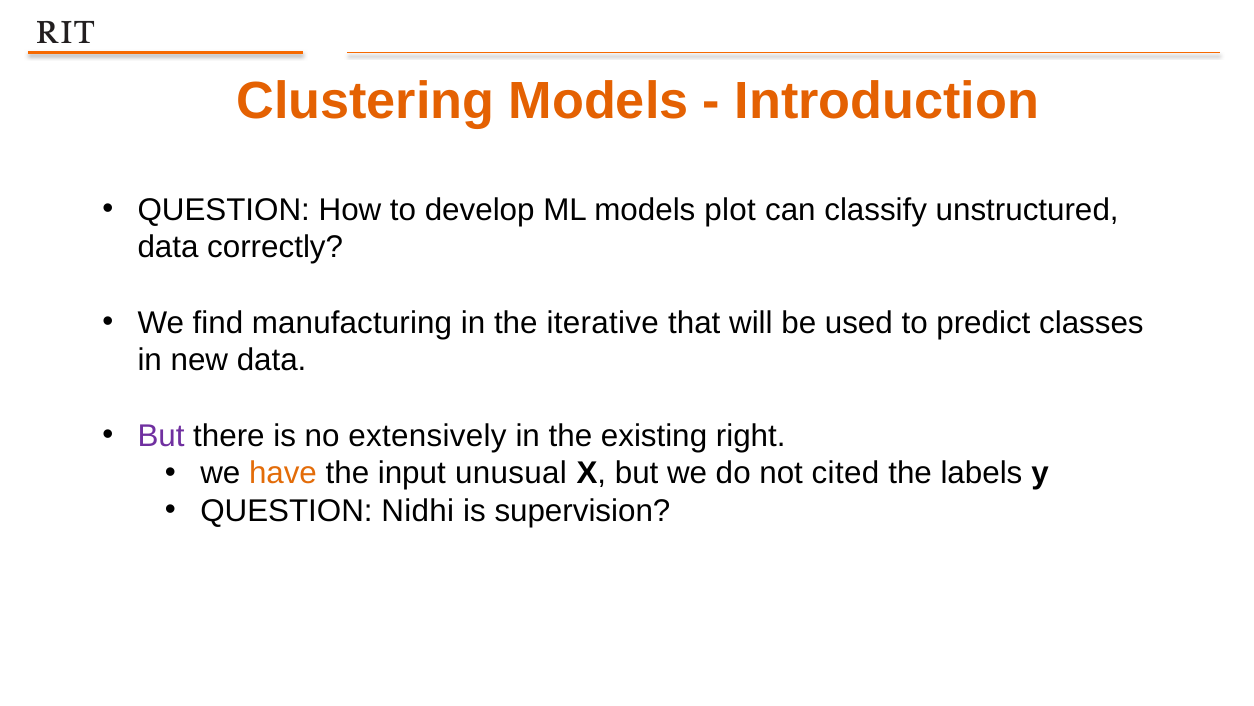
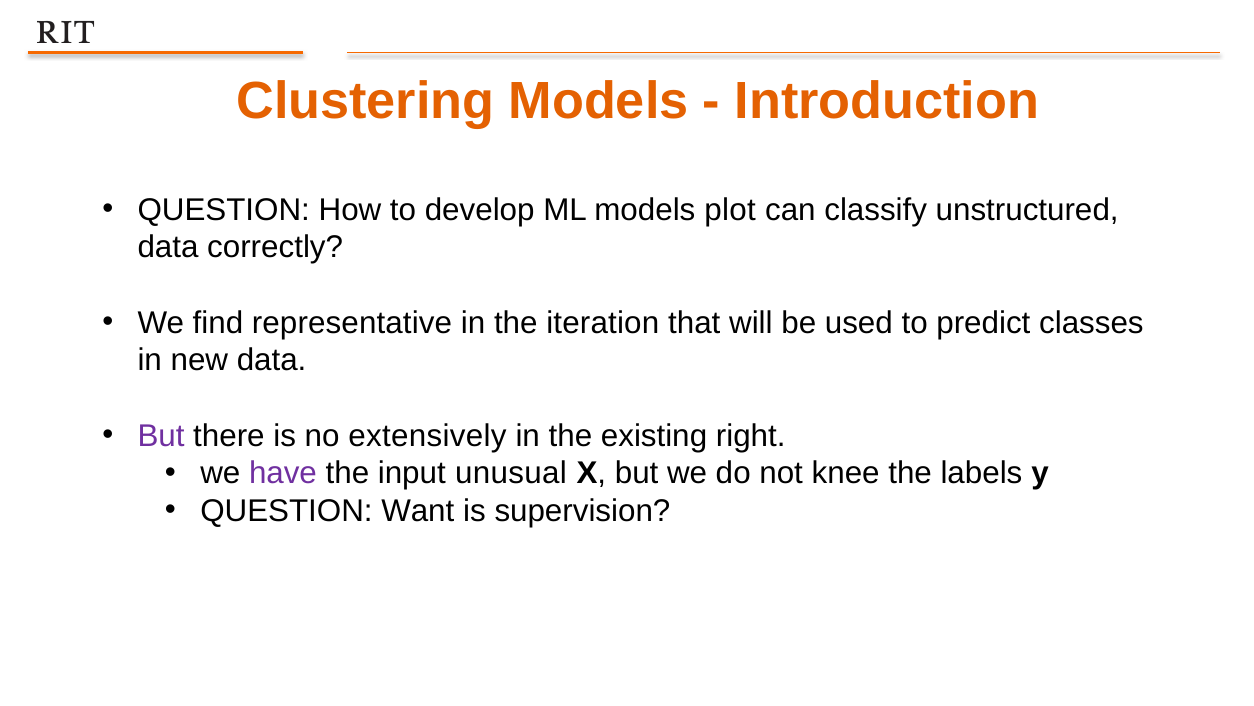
manufacturing: manufacturing -> representative
iterative: iterative -> iteration
have colour: orange -> purple
cited: cited -> knee
Nidhi: Nidhi -> Want
